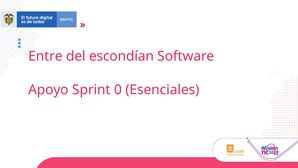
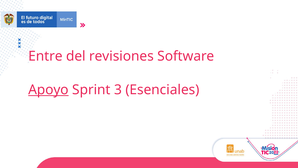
escondían: escondían -> revisiones
Apoyo underline: none -> present
0: 0 -> 3
